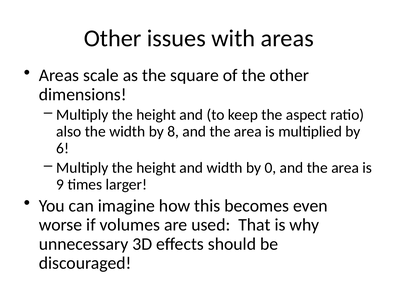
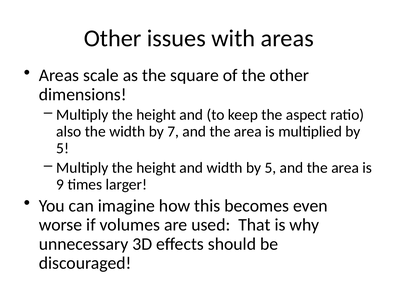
8: 8 -> 7
6 at (63, 149): 6 -> 5
width by 0: 0 -> 5
